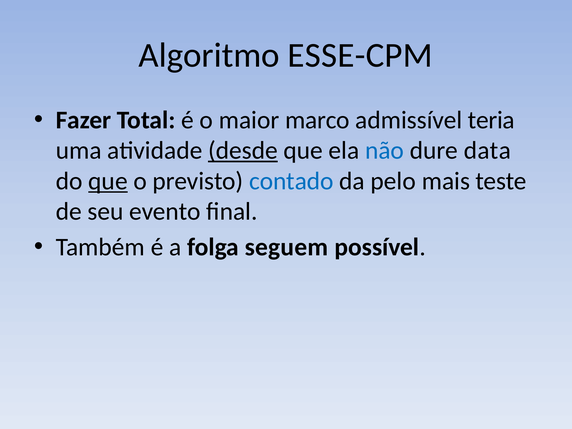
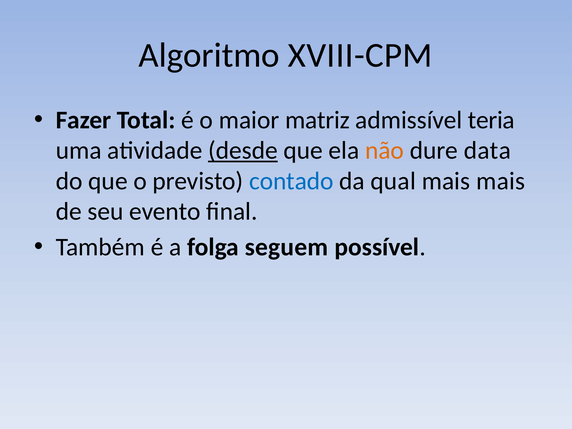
ESSE-CPM: ESSE-CPM -> XVIII-CPM
marco: marco -> matriz
não colour: blue -> orange
que at (108, 181) underline: present -> none
pelo: pelo -> qual
mais teste: teste -> mais
